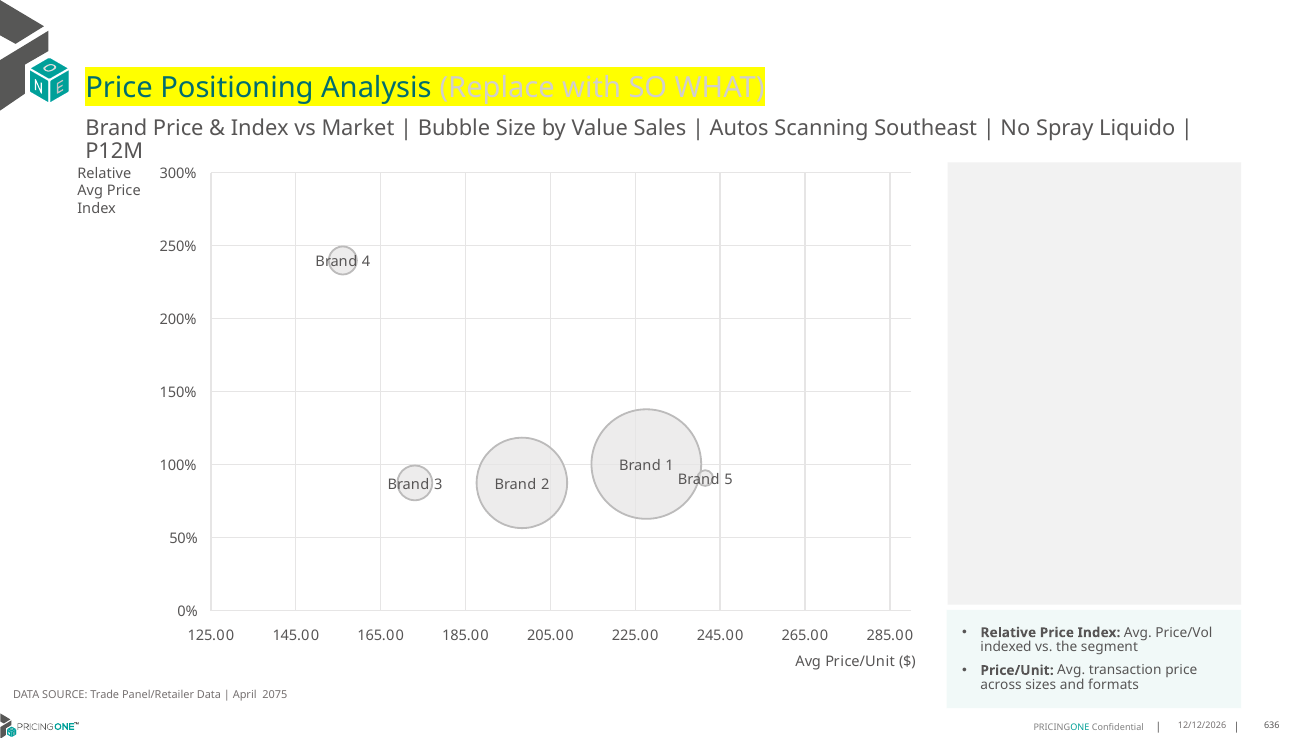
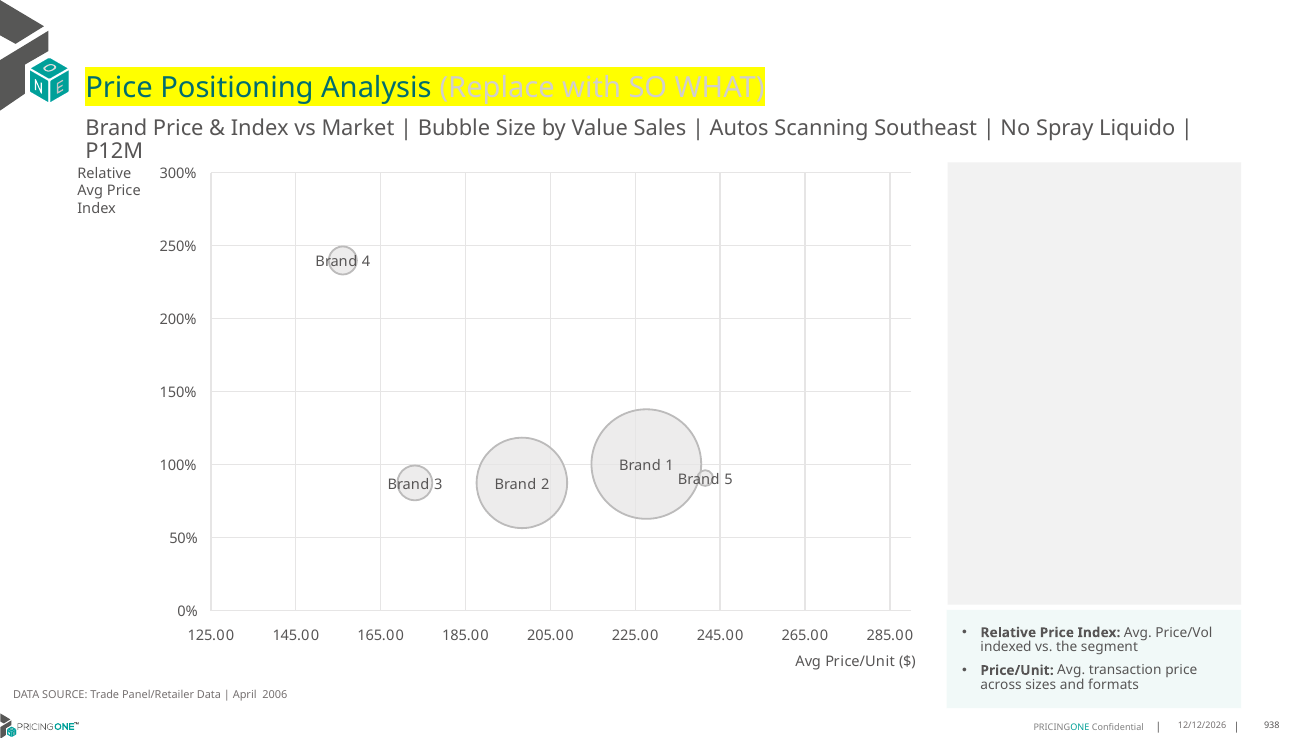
2075: 2075 -> 2006
636: 636 -> 938
